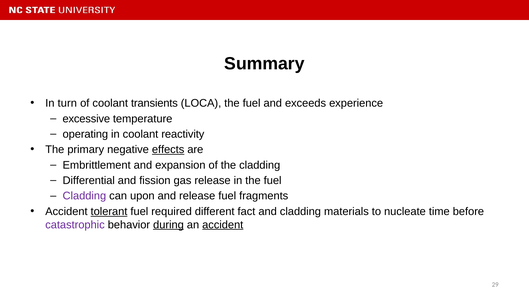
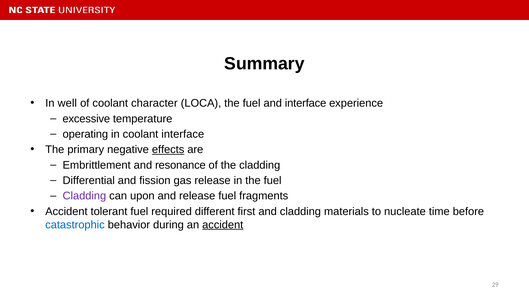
turn: turn -> well
transients: transients -> character
and exceeds: exceeds -> interface
coolant reactivity: reactivity -> interface
expansion: expansion -> resonance
tolerant underline: present -> none
fact: fact -> first
catastrophic colour: purple -> blue
during underline: present -> none
